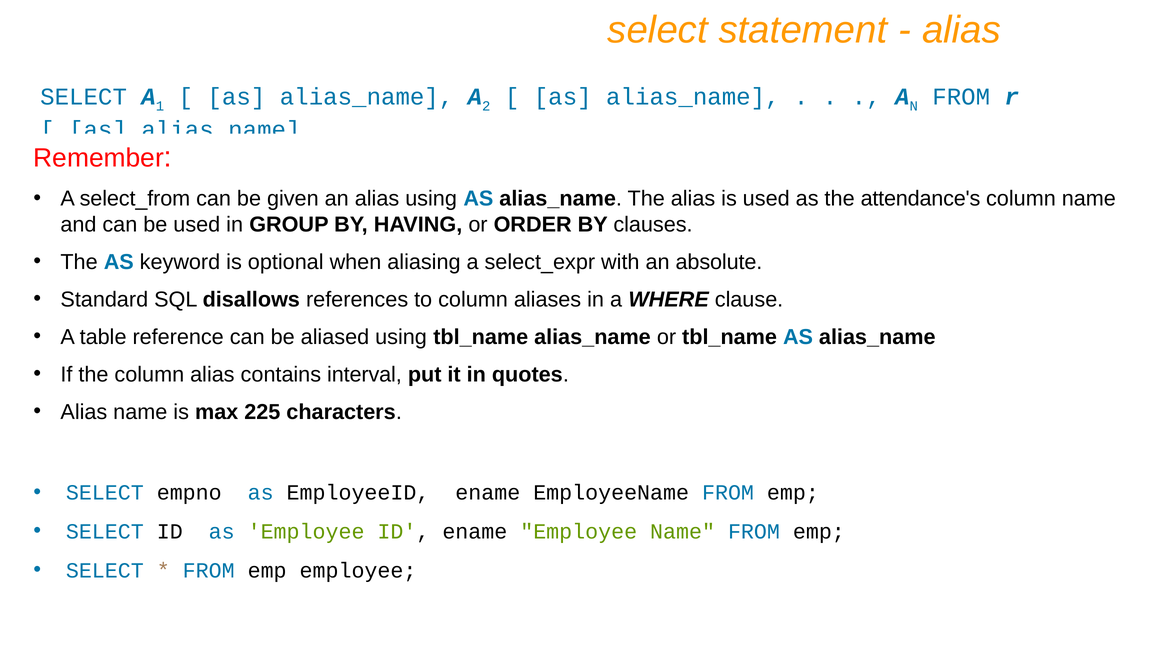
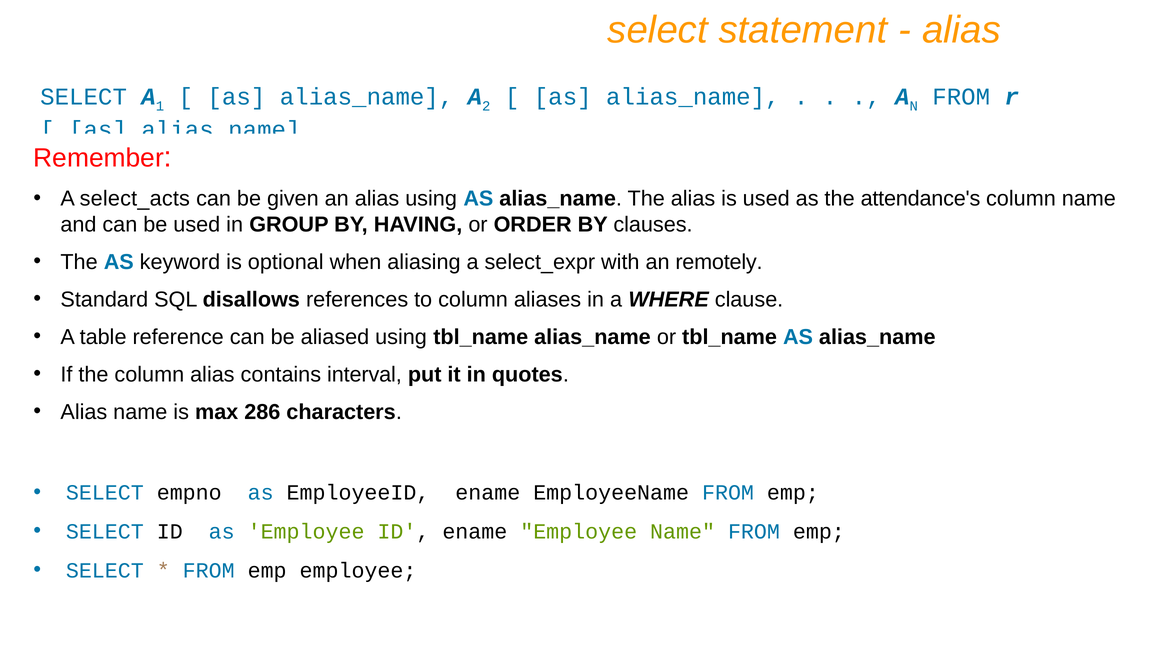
select_from: select_from -> select_acts
absolute: absolute -> remotely
225: 225 -> 286
